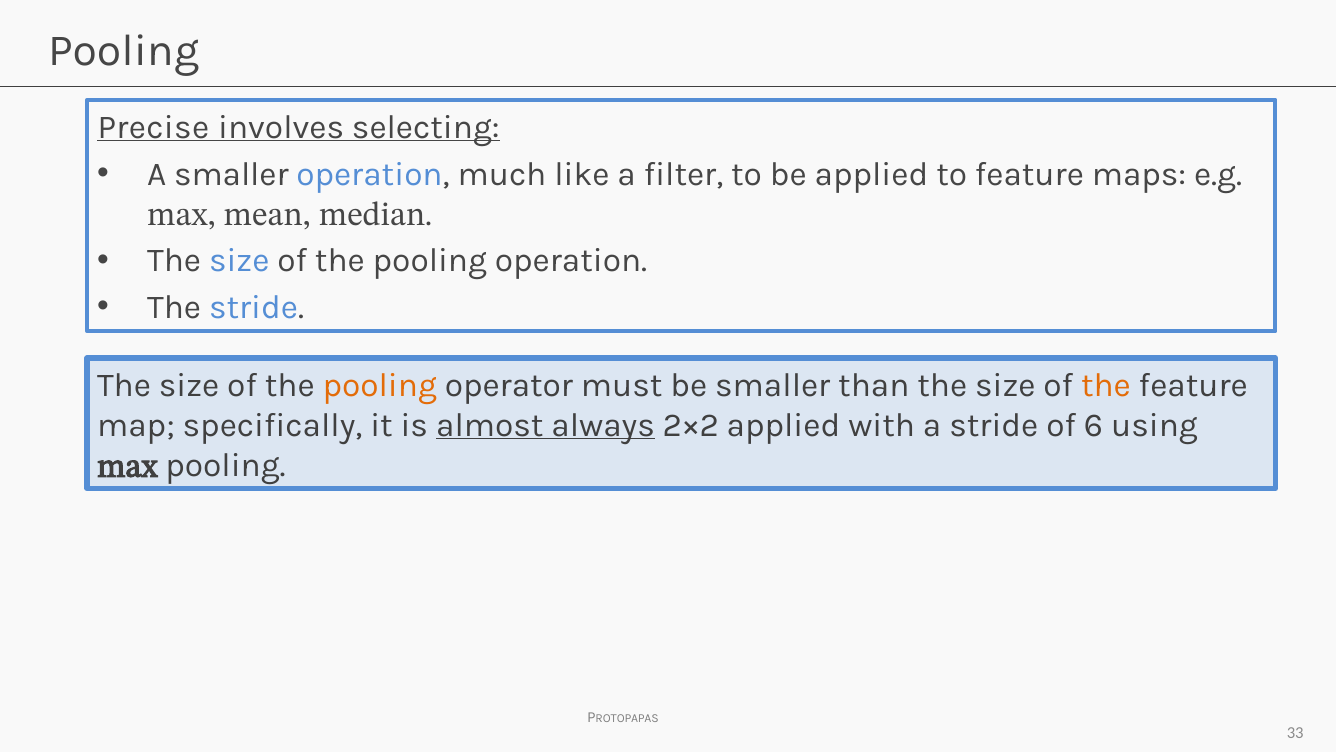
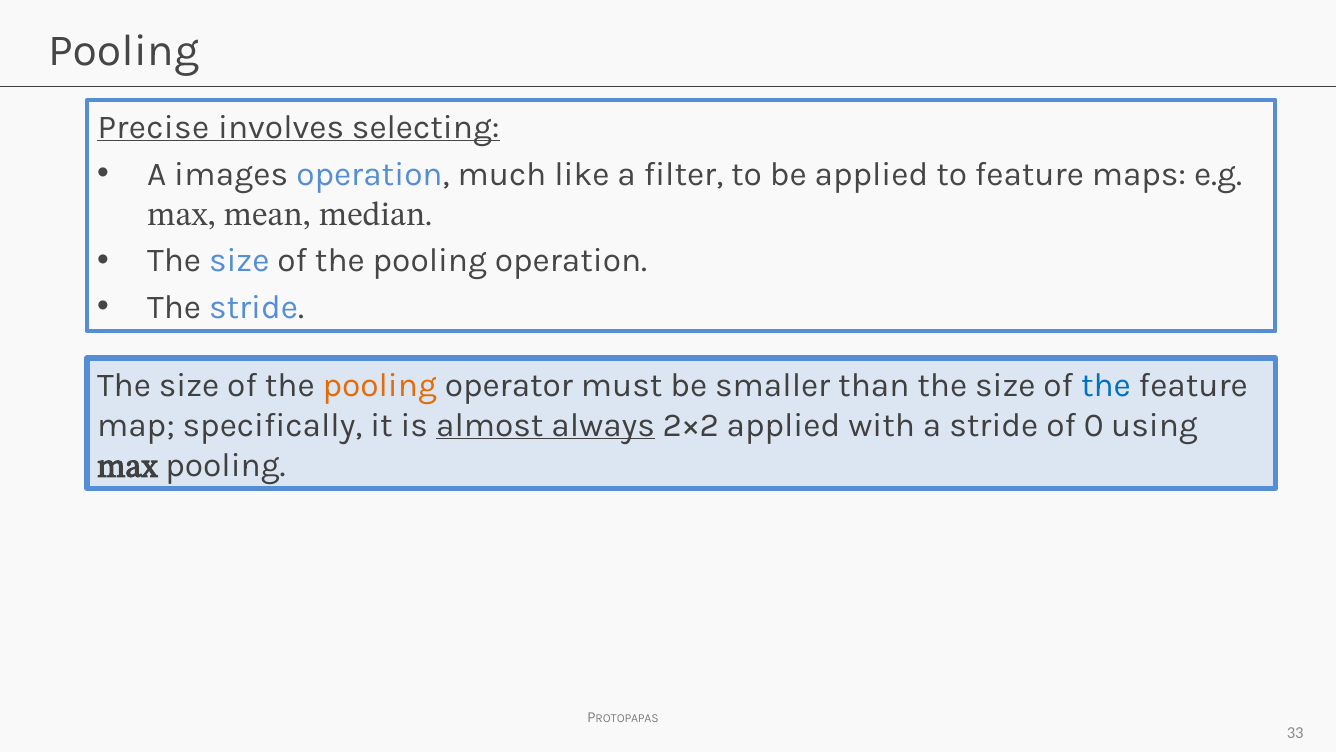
A smaller: smaller -> images
the at (1106, 385) colour: orange -> blue
6: 6 -> 0
